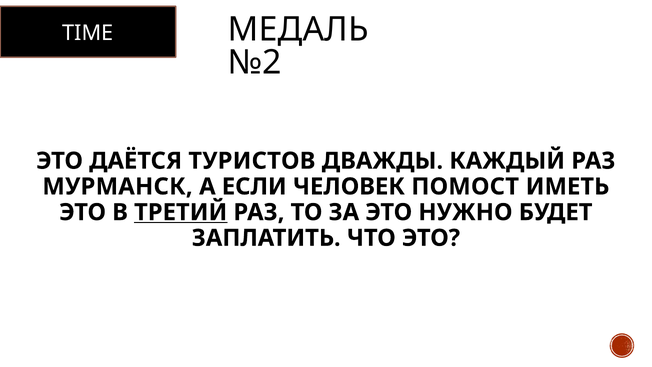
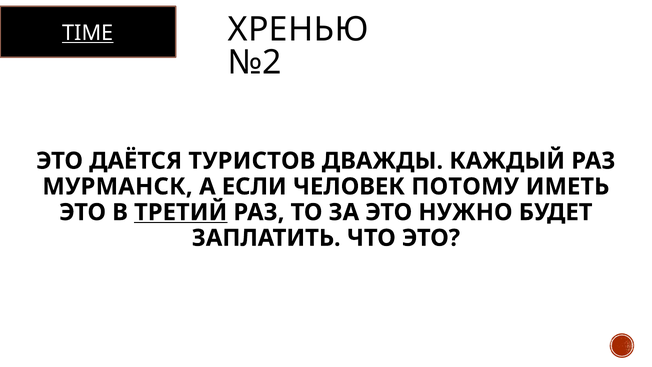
МЕДАЛЬ: МЕДАЛЬ -> ХРЕНЬЮ
TIME underline: none -> present
ПОМОСТ: ПОМОСТ -> ПОТОМУ
